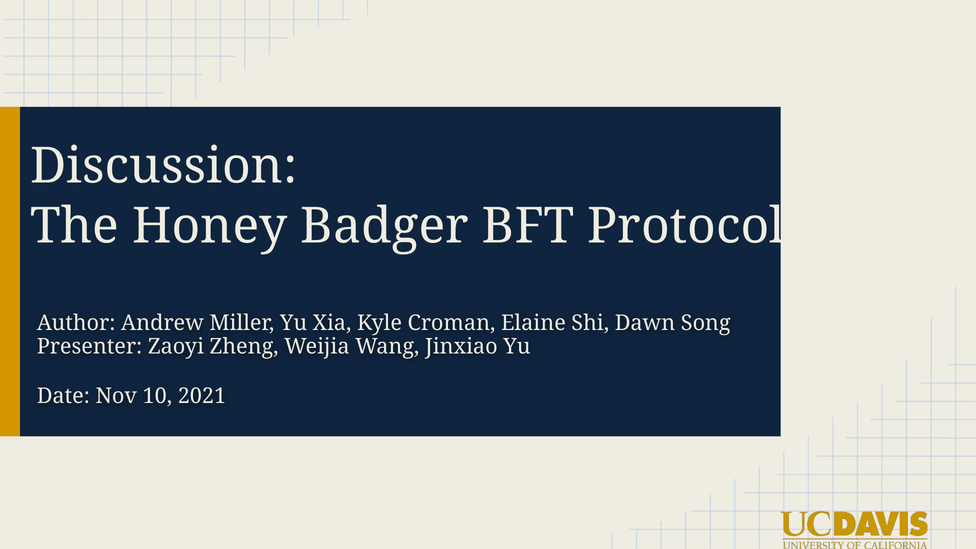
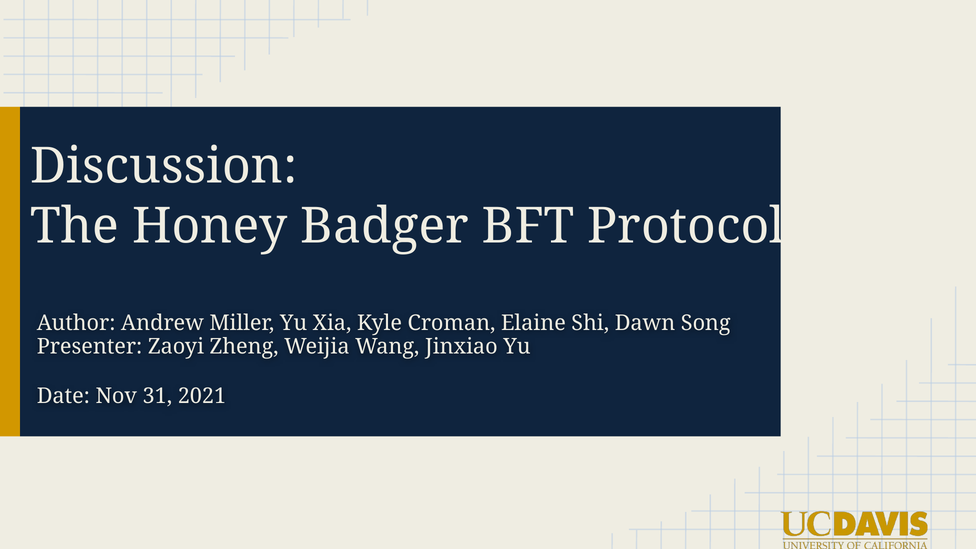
10: 10 -> 31
